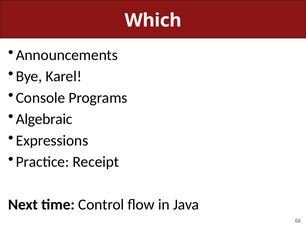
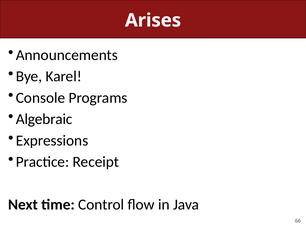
Which: Which -> Arises
